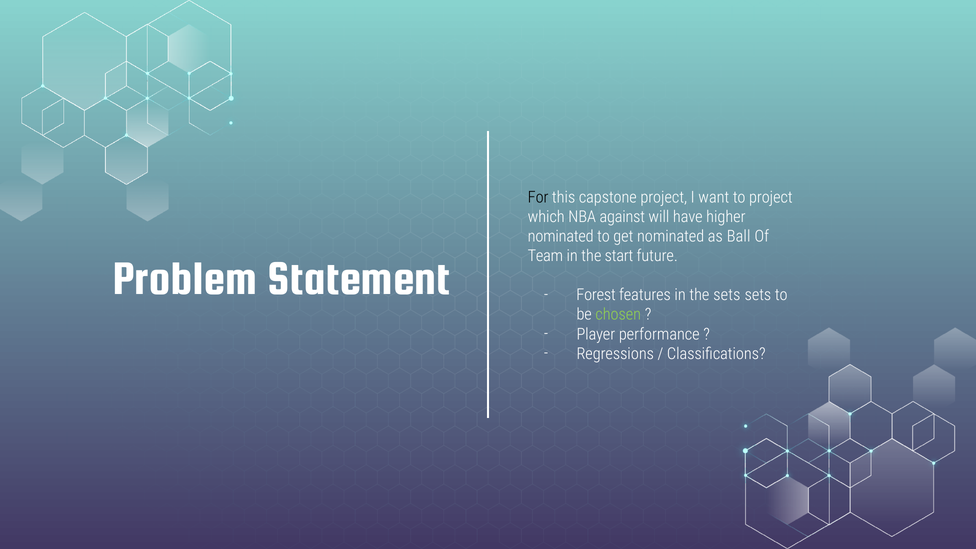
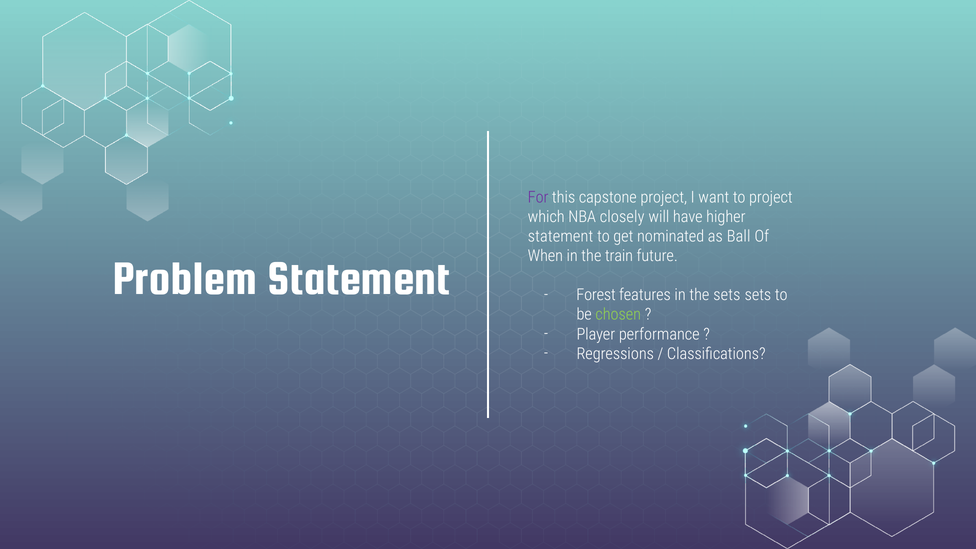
For colour: black -> purple
against: against -> closely
nominated at (561, 237): nominated -> statement
Team: Team -> When
start: start -> train
